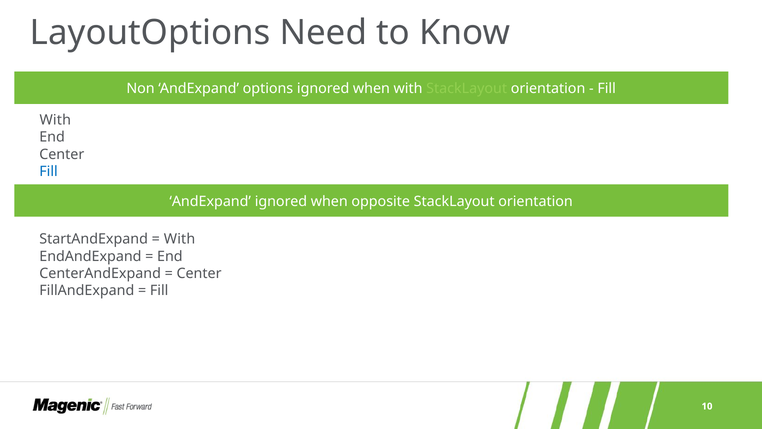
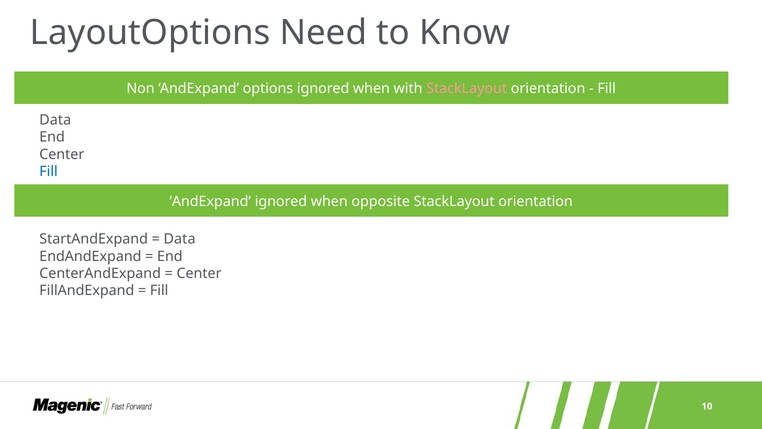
StackLayout at (467, 89) colour: light green -> pink
With at (55, 120): With -> Data
With at (180, 239): With -> Data
